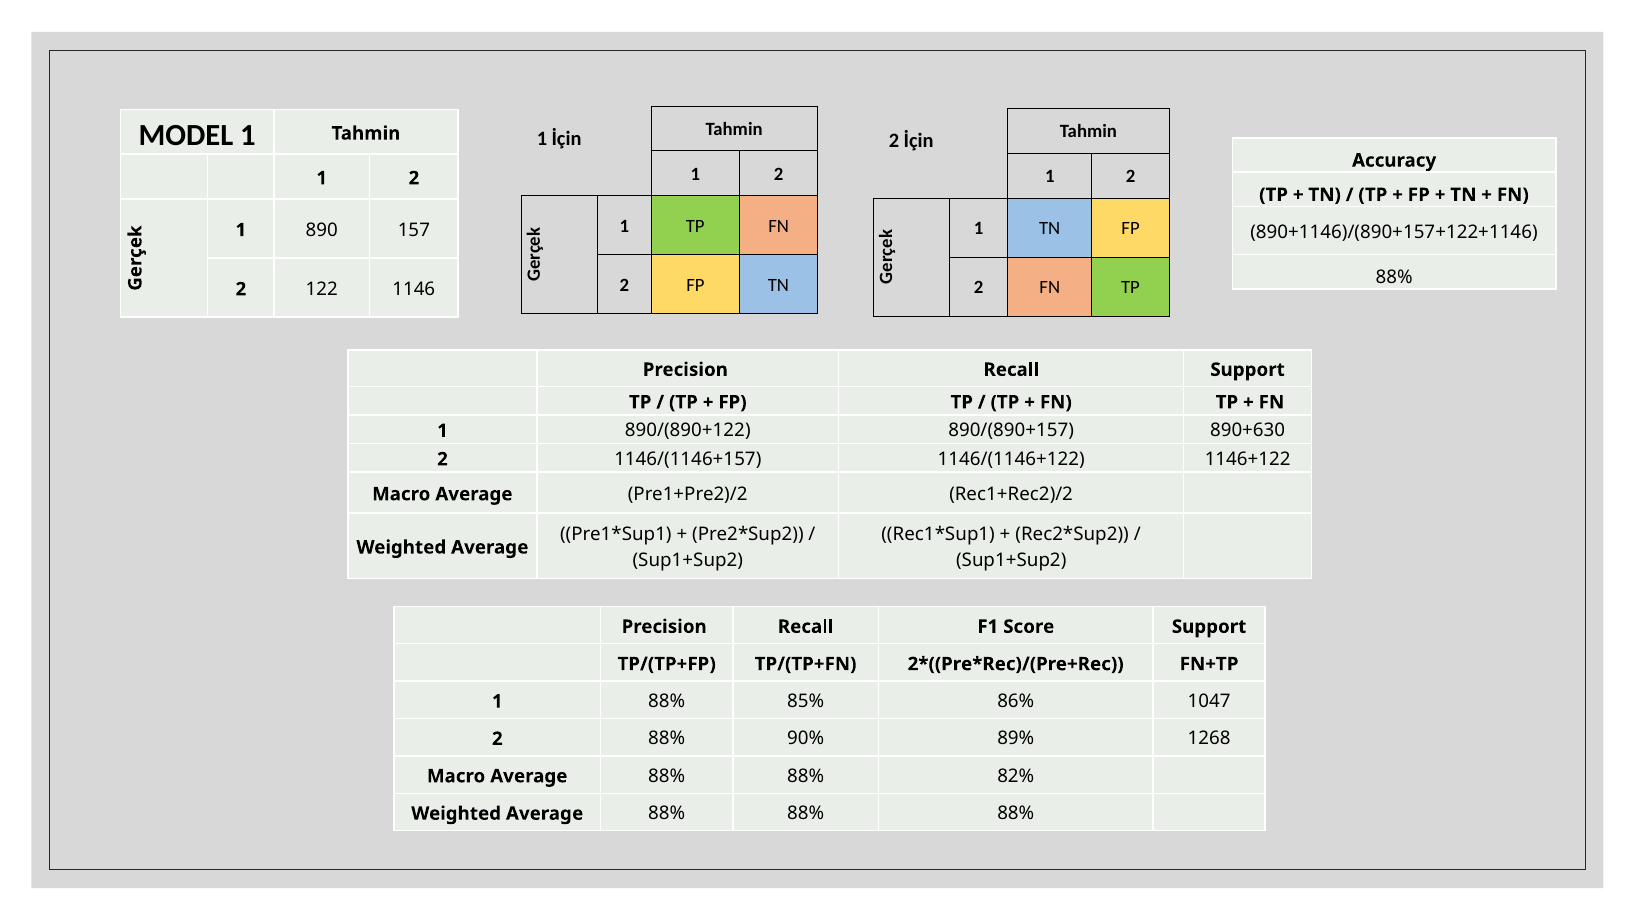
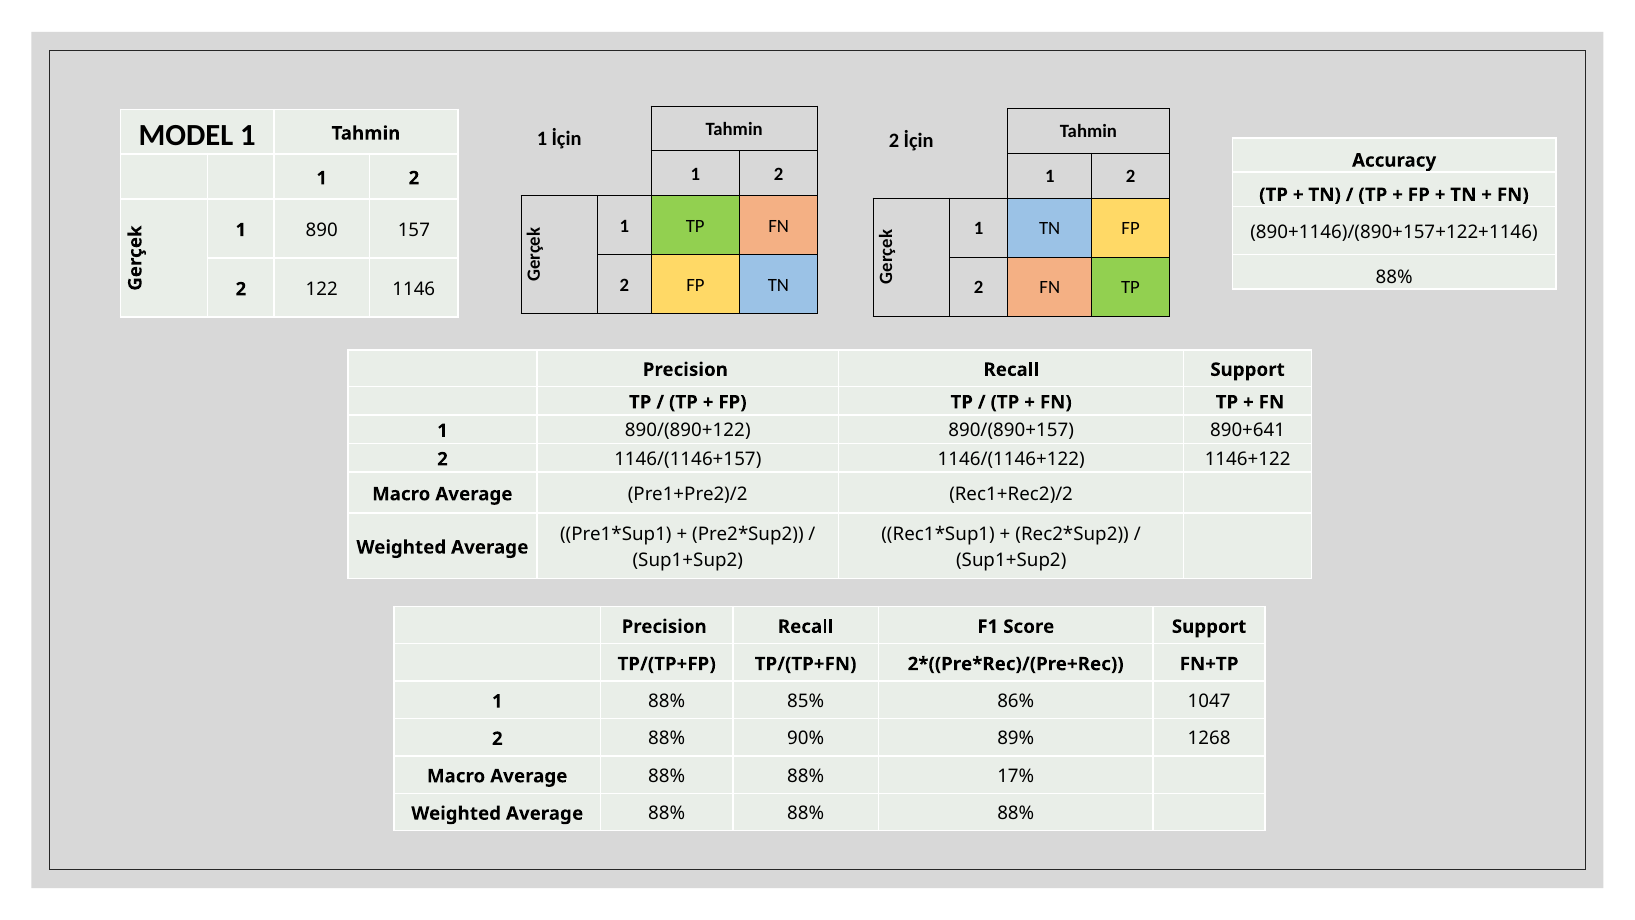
890+630: 890+630 -> 890+641
82%: 82% -> 17%
